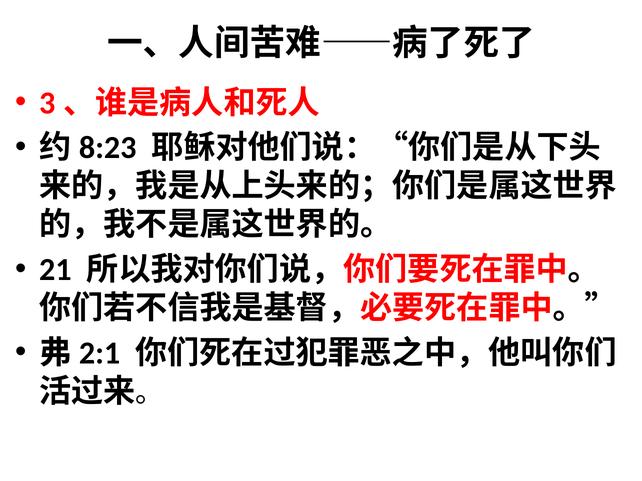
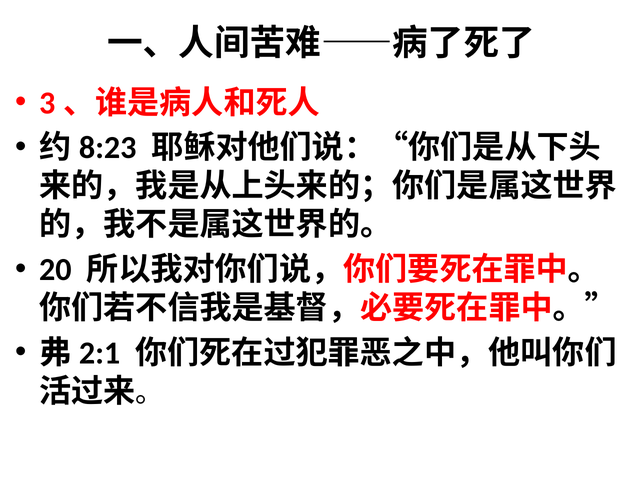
21: 21 -> 20
